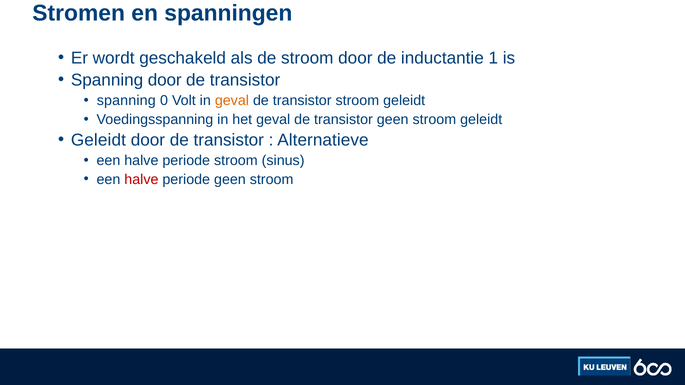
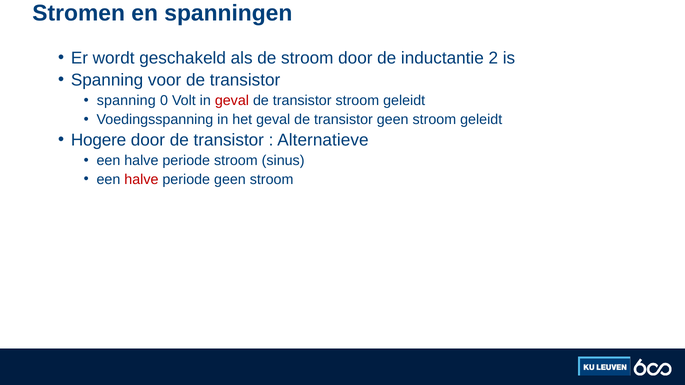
1: 1 -> 2
Spanning door: door -> voor
geval at (232, 101) colour: orange -> red
Geleidt at (98, 140): Geleidt -> Hogere
